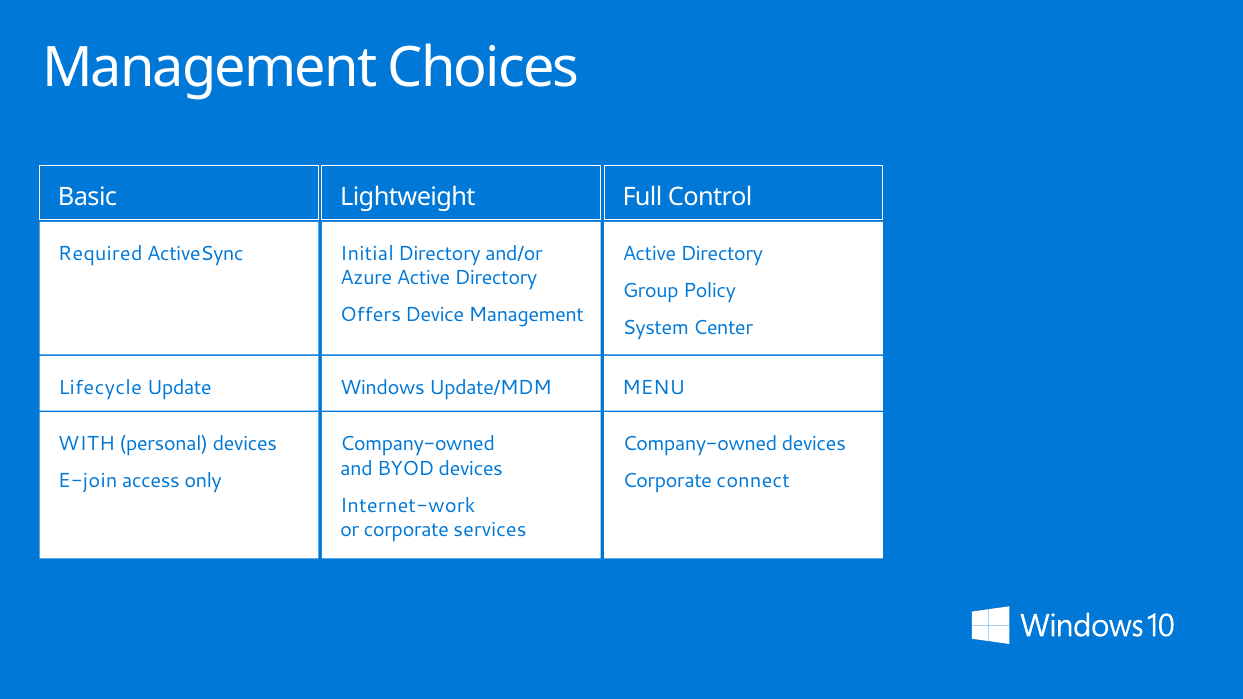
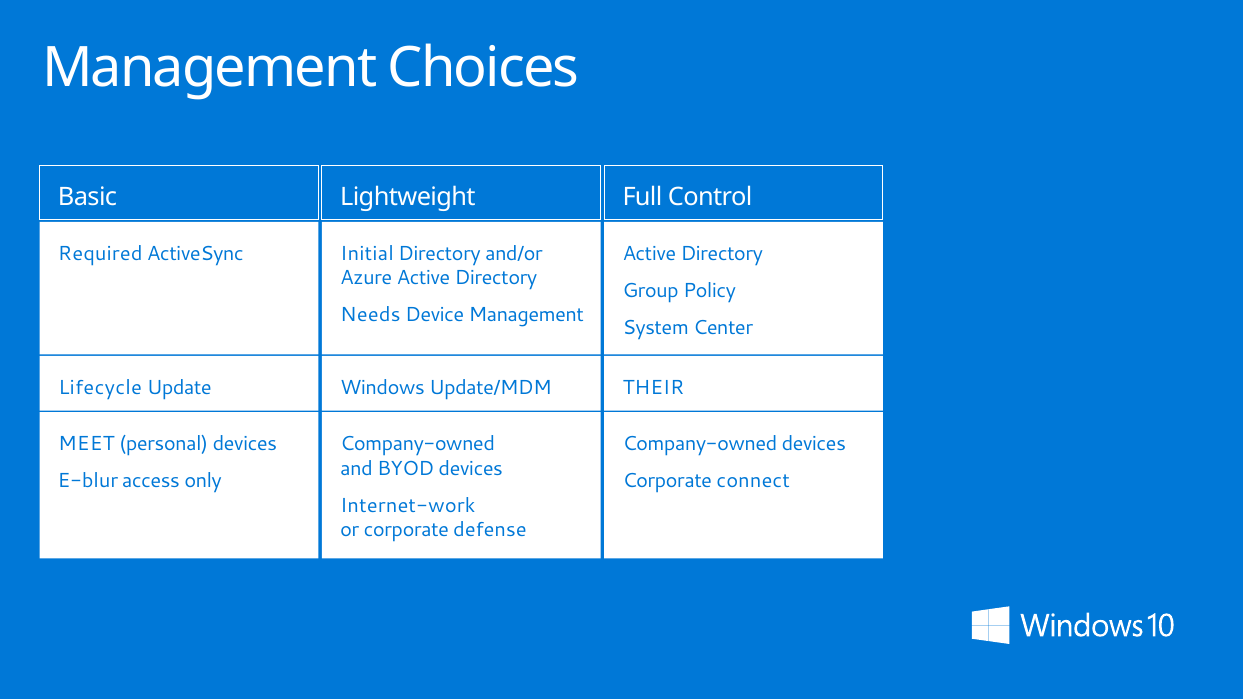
Offers: Offers -> Needs
MENU: MENU -> THEIR
WITH: WITH -> MEET
E-join: E-join -> E-blur
services: services -> defense
